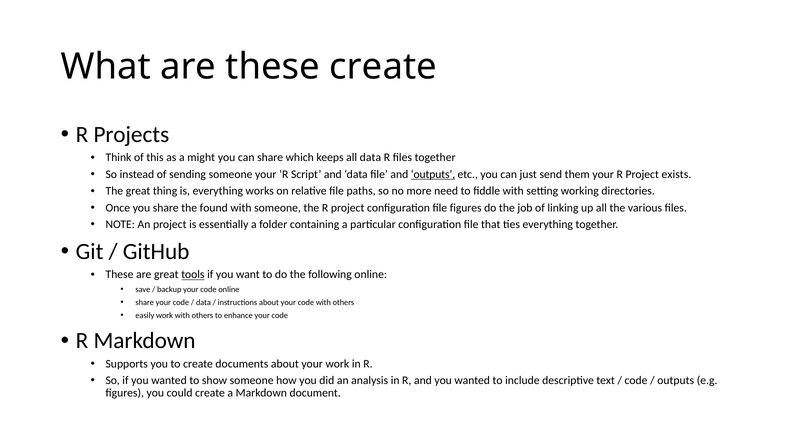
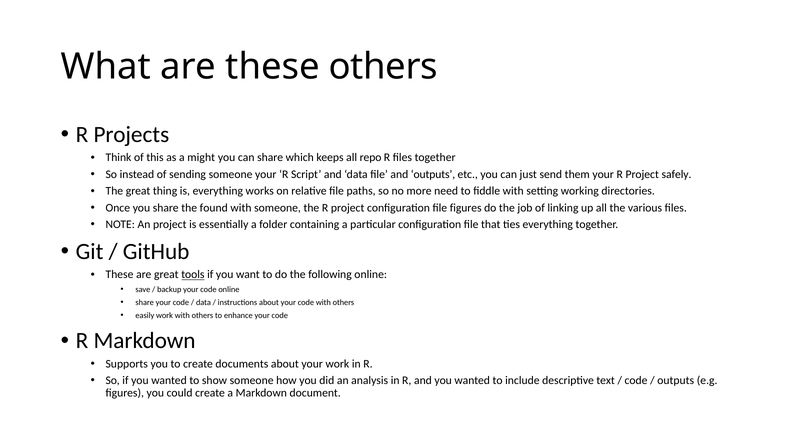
these create: create -> others
all data: data -> repo
outputs at (433, 174) underline: present -> none
exists: exists -> safely
